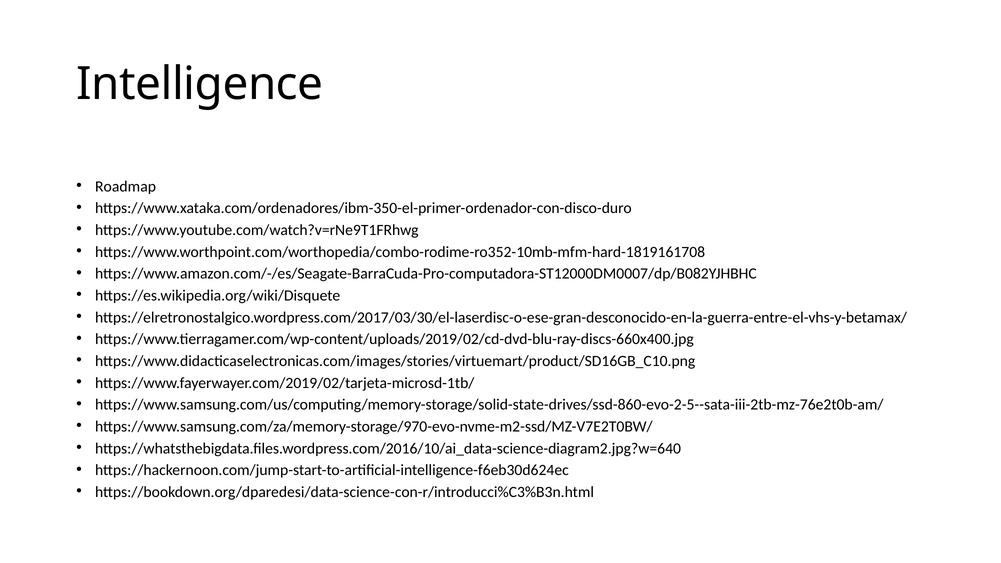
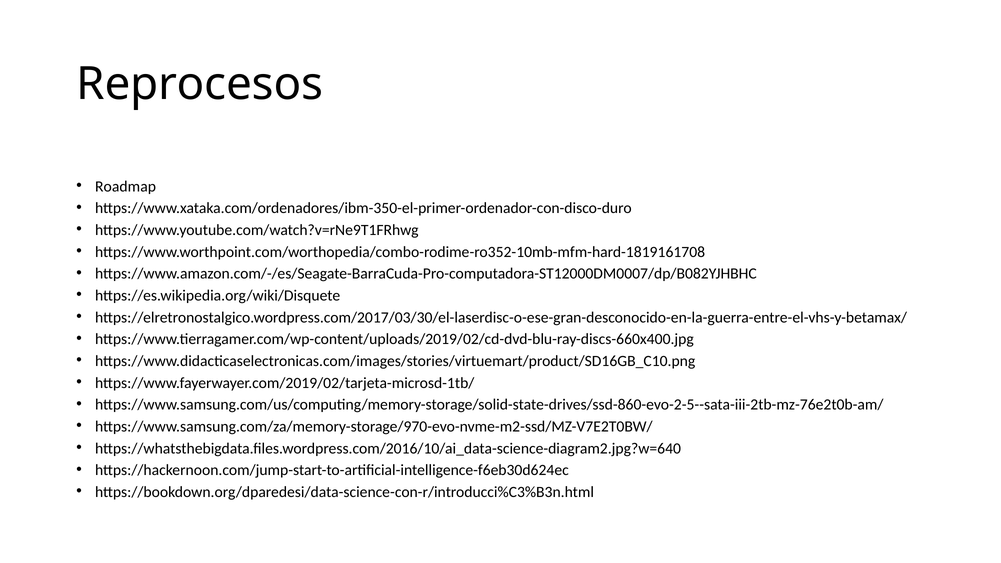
Intelligence: Intelligence -> Reprocesos
